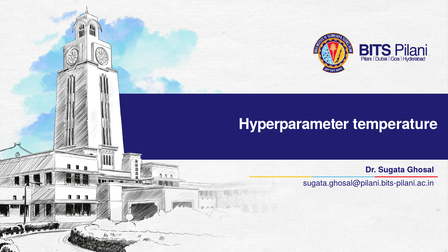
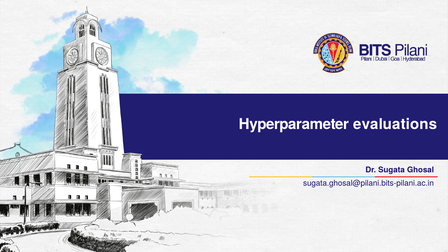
temperature: temperature -> evaluations
